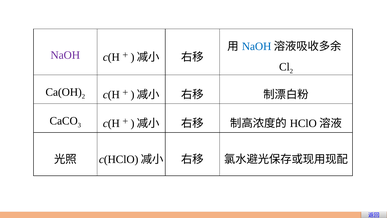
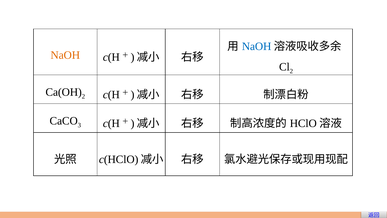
NaOH at (65, 55) colour: purple -> orange
